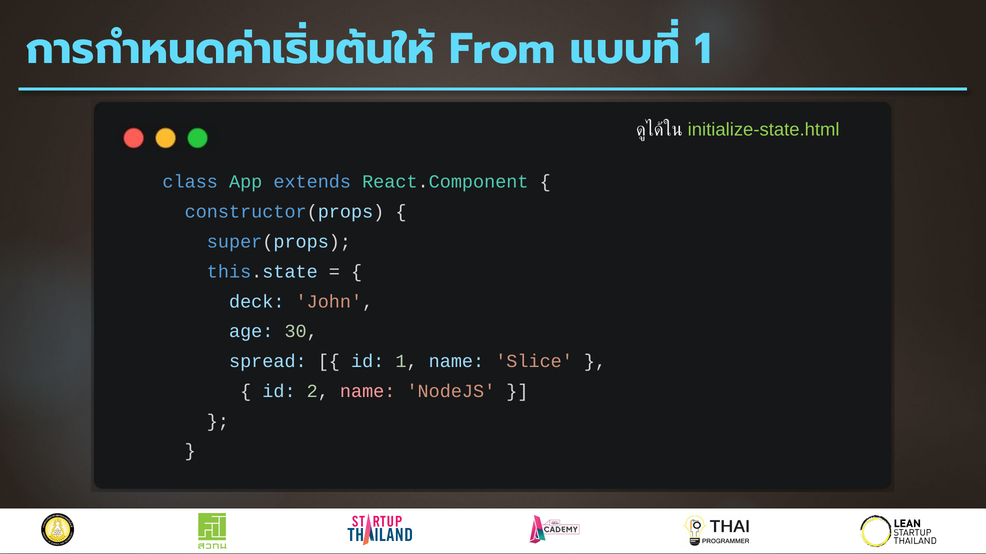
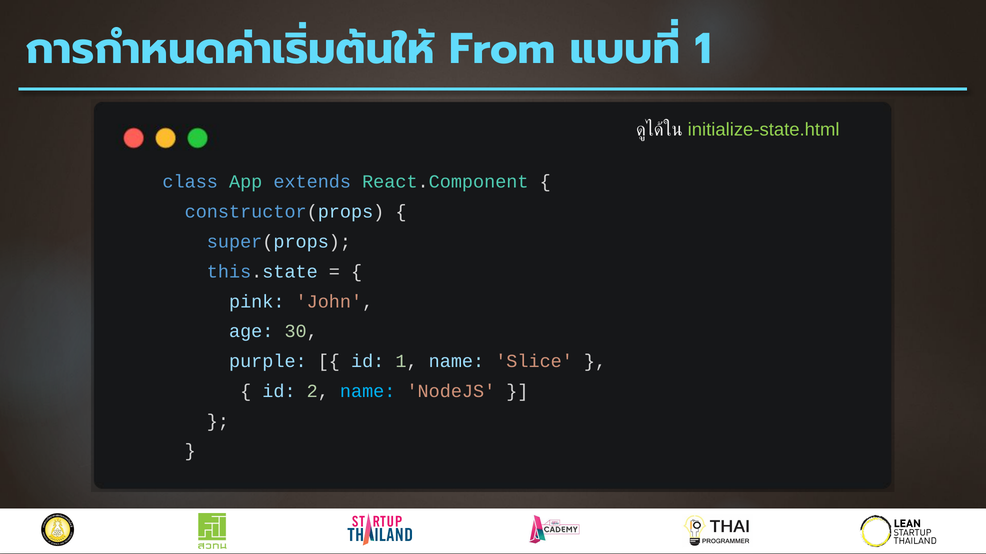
deck: deck -> pink
spread: spread -> purple
name at (368, 392) colour: pink -> light blue
